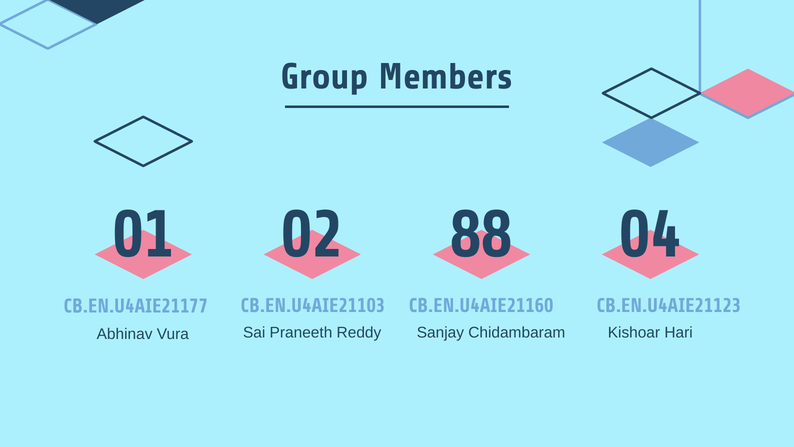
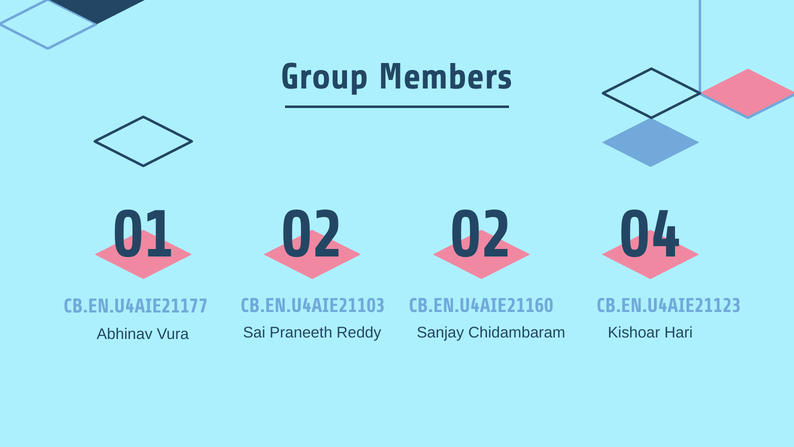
02 88: 88 -> 02
